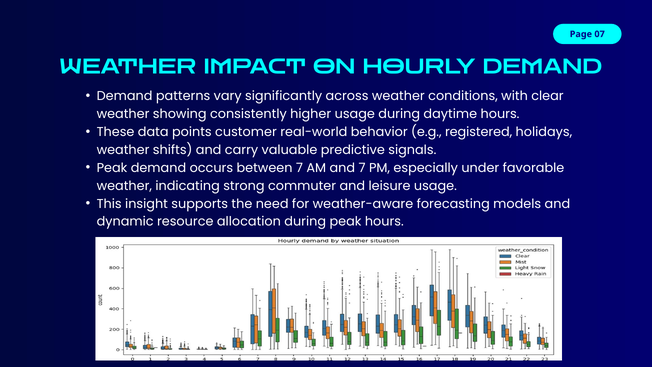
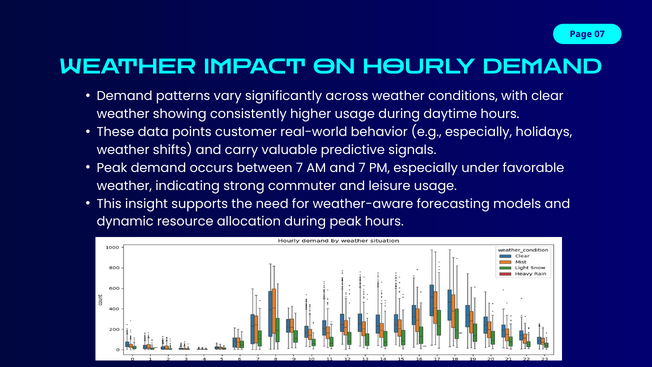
e.g registered: registered -> especially
